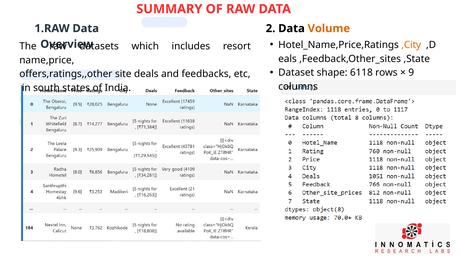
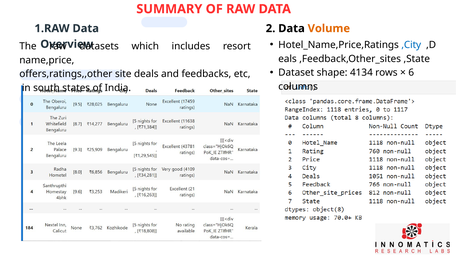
,City colour: orange -> blue
6118: 6118 -> 4134
9: 9 -> 6
